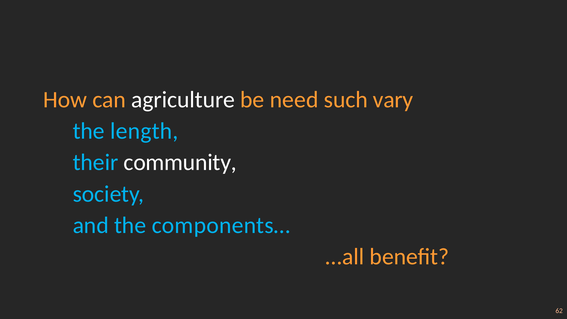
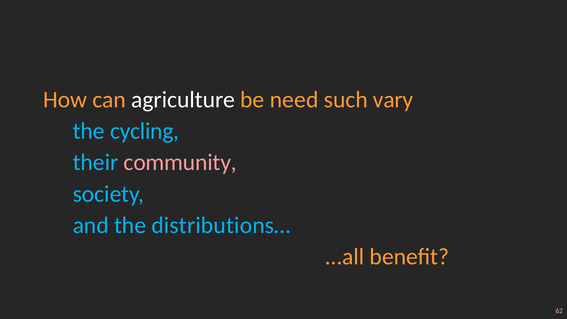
length: length -> cycling
community colour: white -> pink
components…: components… -> distributions…
